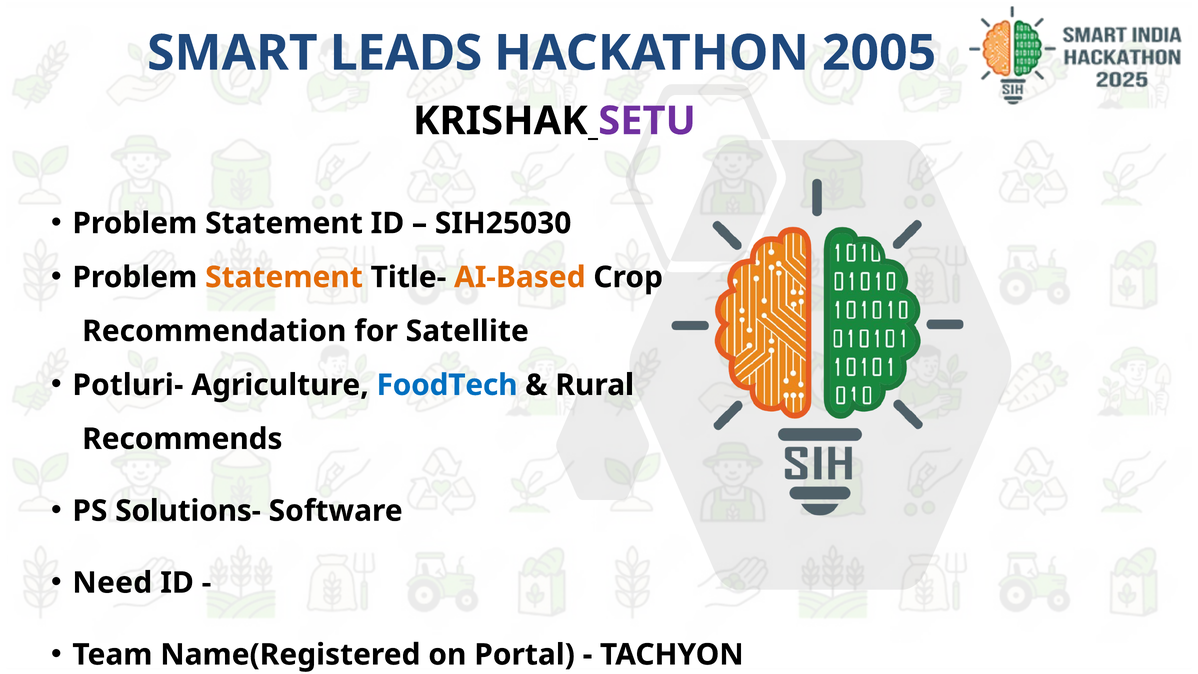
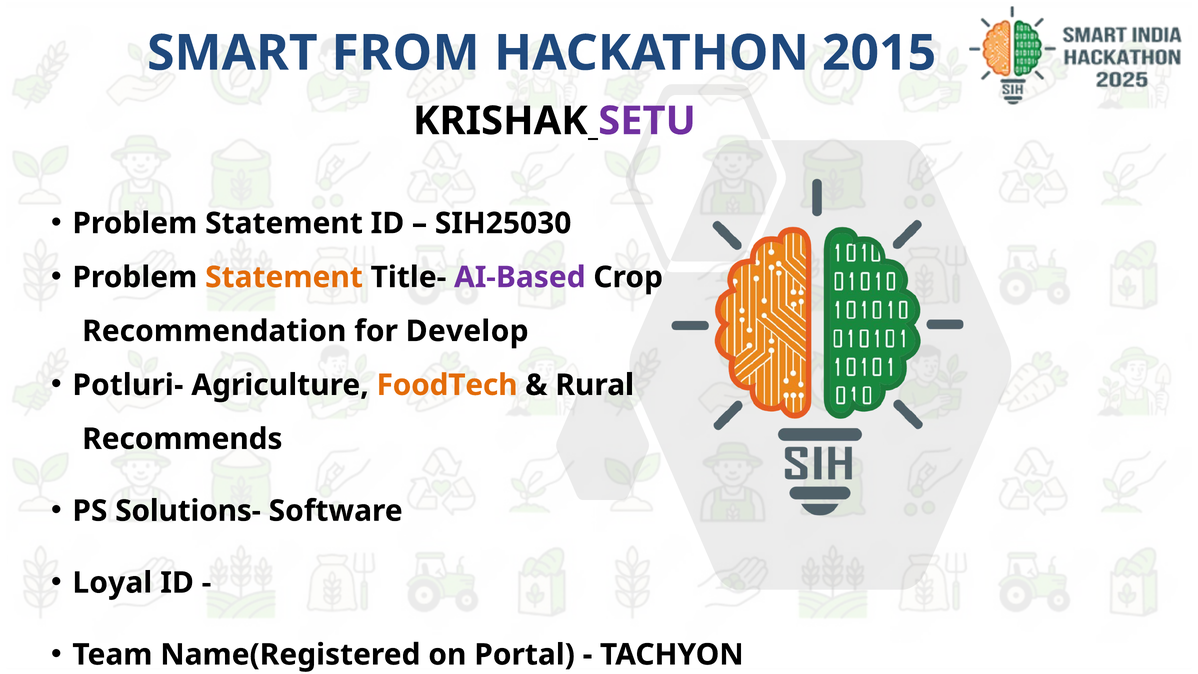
LEADS: LEADS -> FROM
2005: 2005 -> 2015
AI-Based colour: orange -> purple
Satellite: Satellite -> Develop
FoodTech colour: blue -> orange
Need: Need -> Loyal
